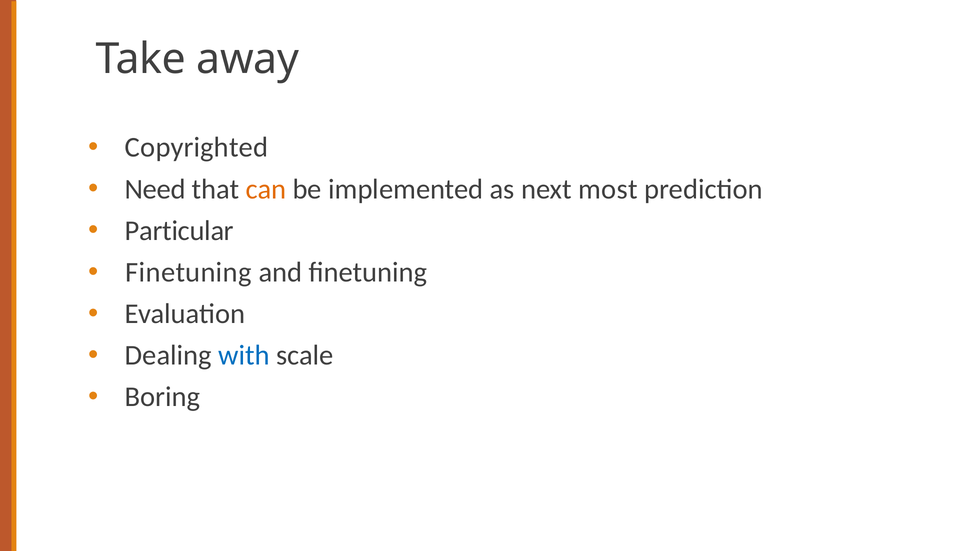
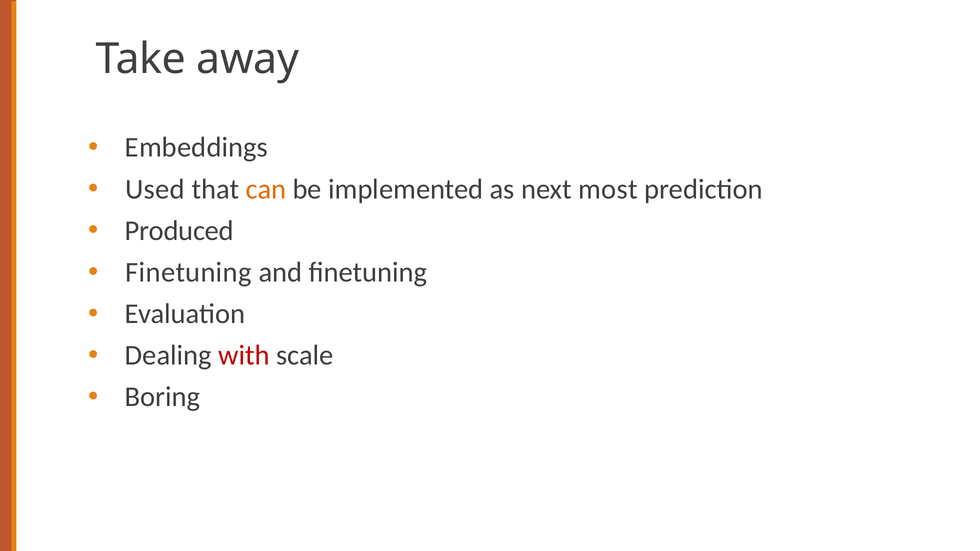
Copyrighted: Copyrighted -> Embeddings
Need: Need -> Used
Particular: Particular -> Produced
with colour: blue -> red
